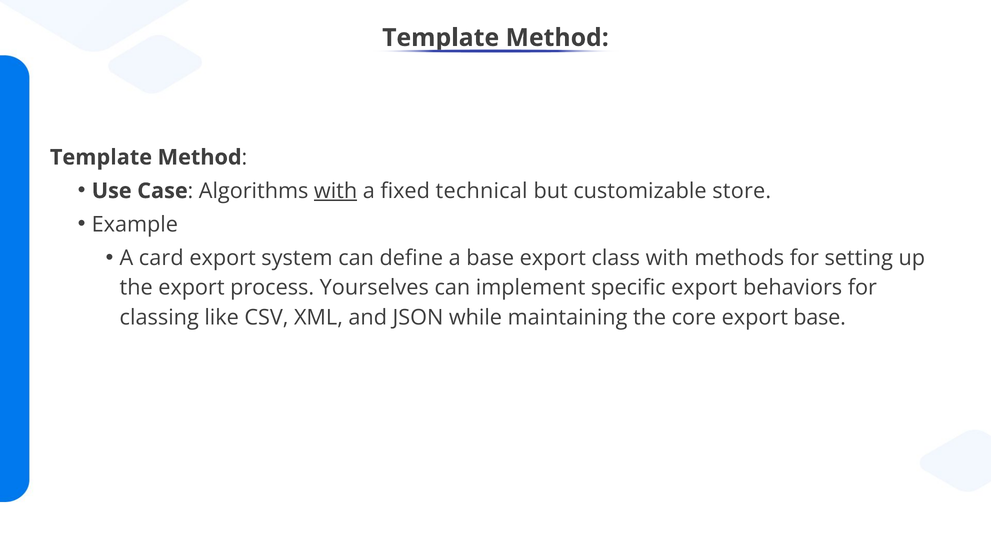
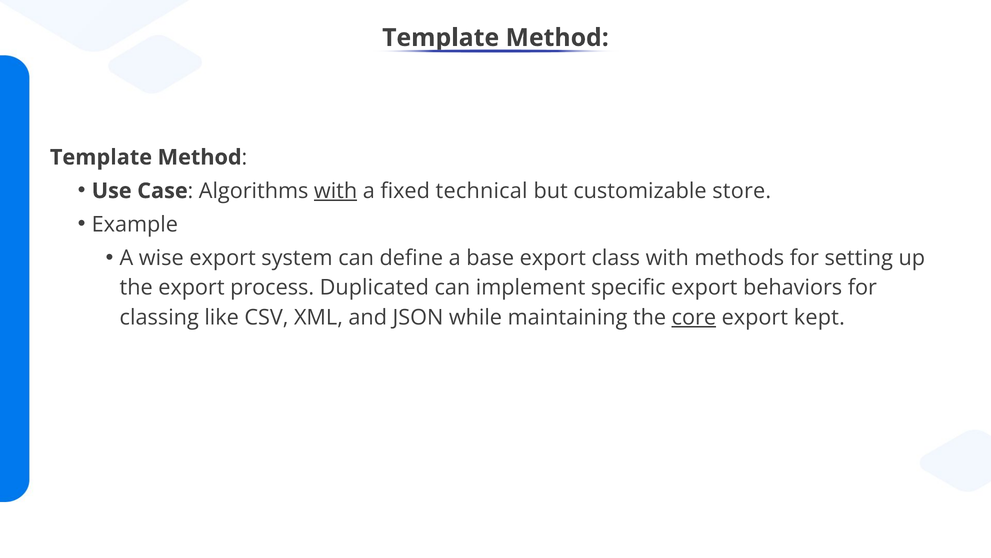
card: card -> wise
Yourselves: Yourselves -> Duplicated
core underline: none -> present
export base: base -> kept
